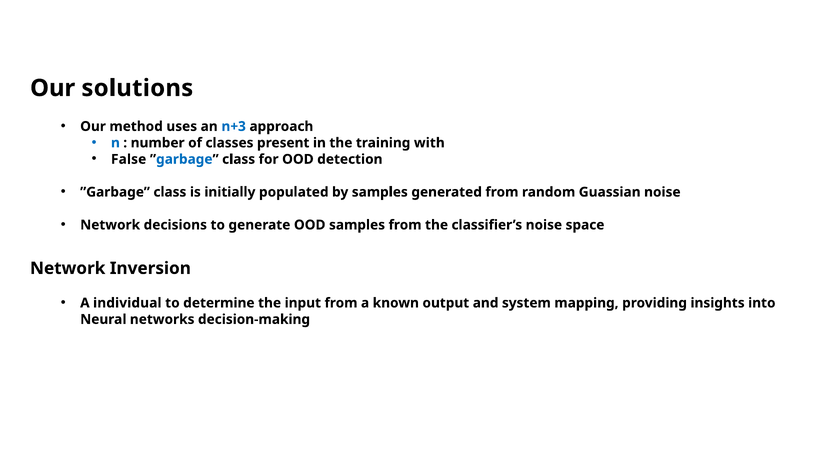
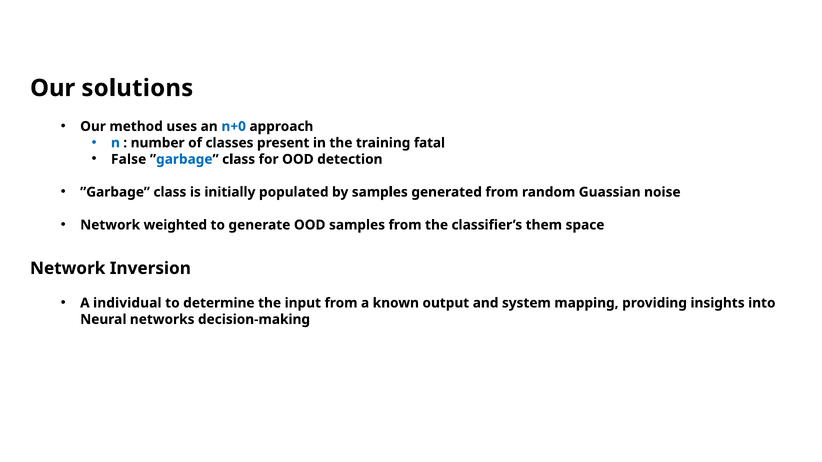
n+3: n+3 -> n+0
with: with -> fatal
decisions: decisions -> weighted
classifier’s noise: noise -> them
